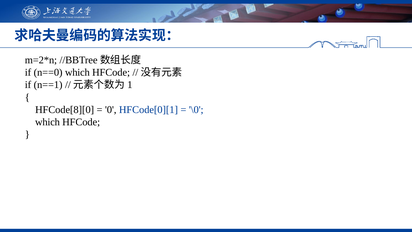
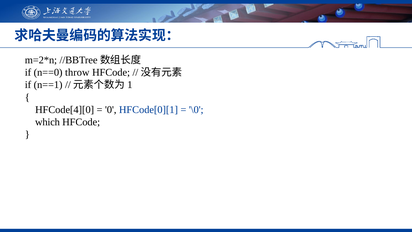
n==0 which: which -> throw
HFCode[8][0: HFCode[8][0 -> HFCode[4][0
